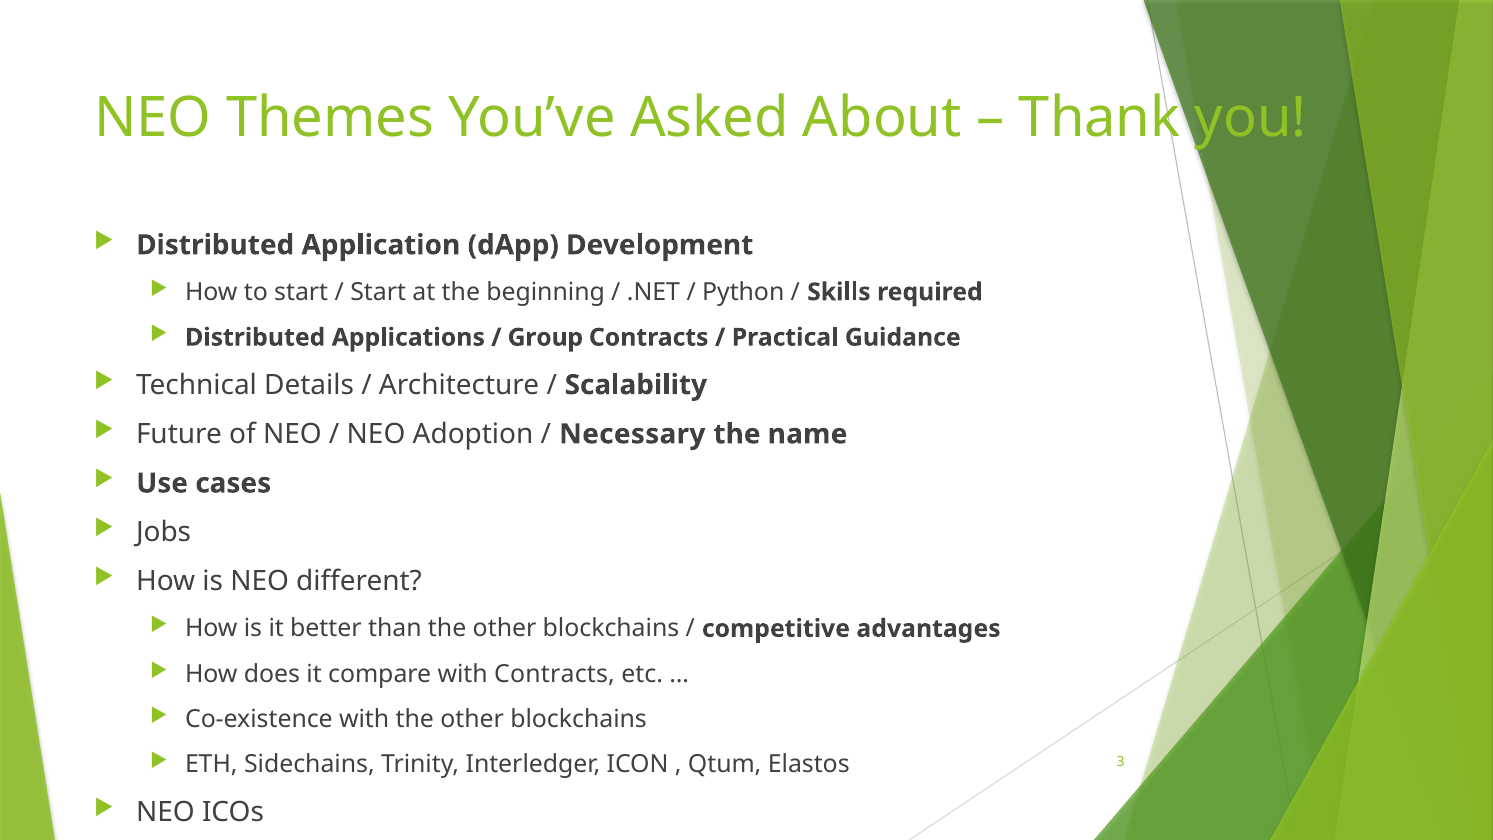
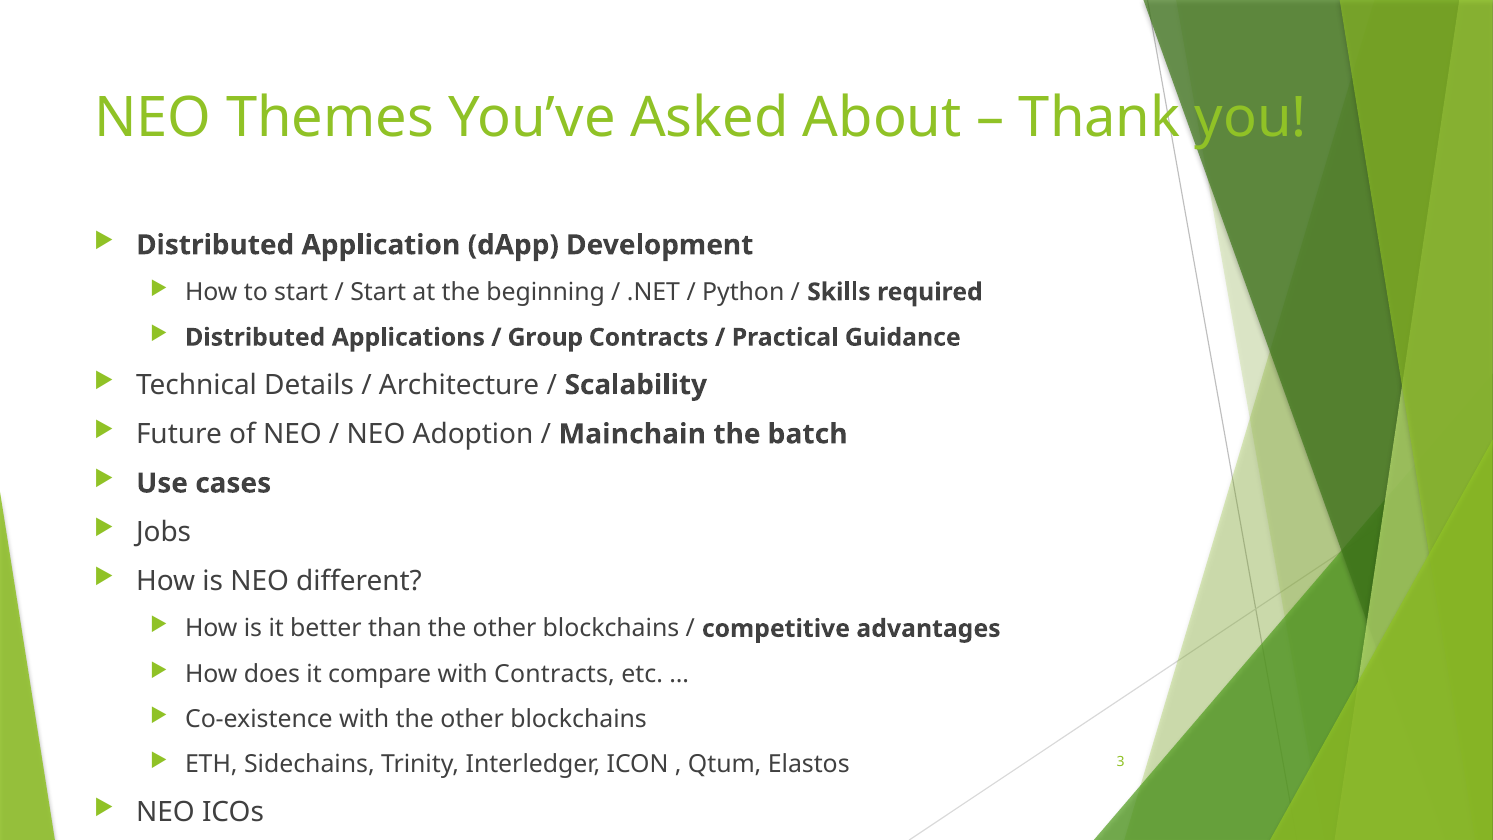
Necessary: Necessary -> Mainchain
name: name -> batch
